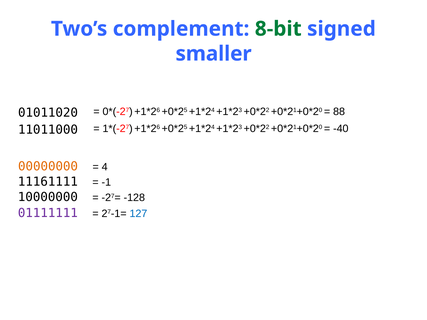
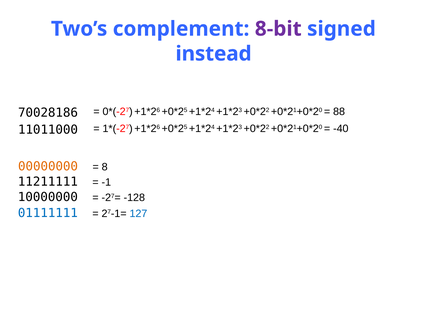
8-bit colour: green -> purple
smaller: smaller -> instead
01011020: 01011020 -> 70028186
4: 4 -> 8
11161111: 11161111 -> 11211111
01111111 colour: purple -> blue
